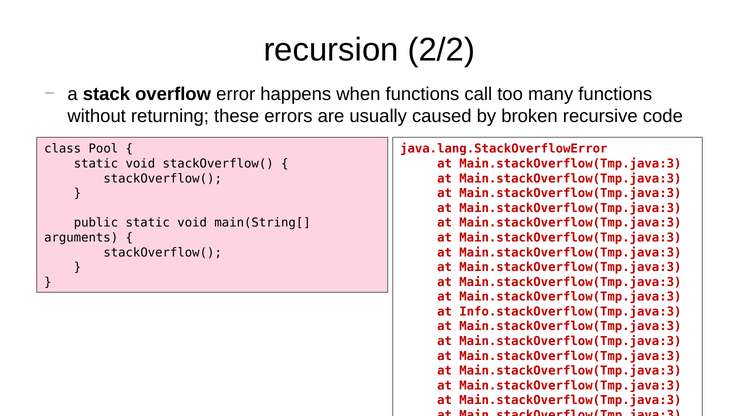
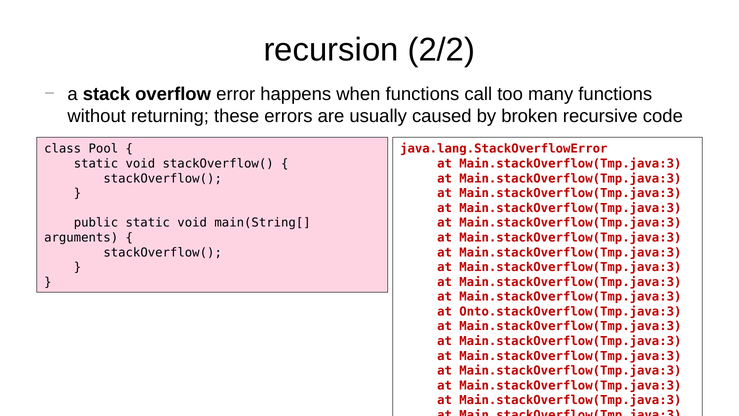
Info.stackOverflow(Tmp.java:3: Info.stackOverflow(Tmp.java:3 -> Onto.stackOverflow(Tmp.java:3
